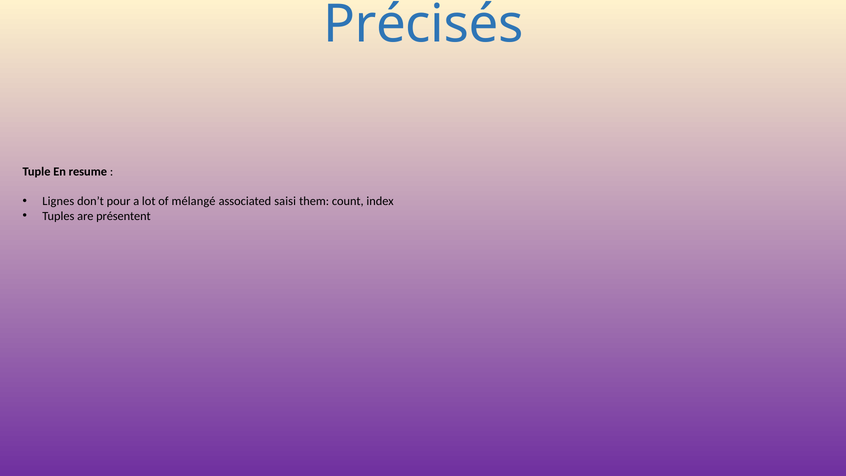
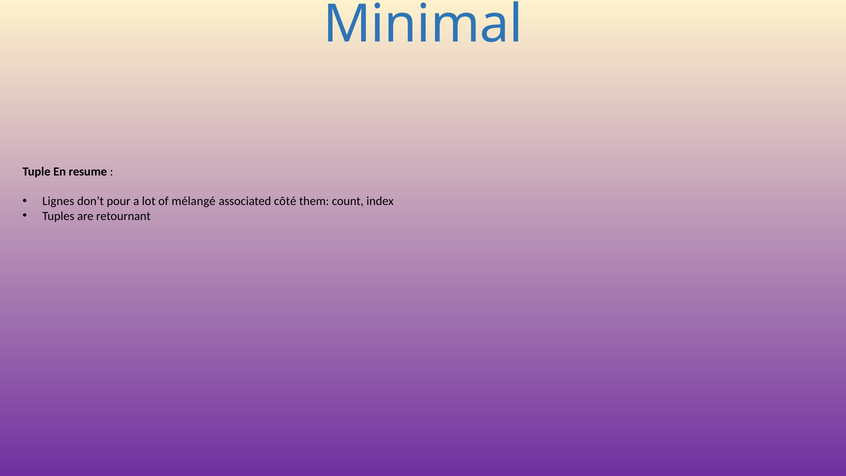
Précisés: Précisés -> Minimal
saisi: saisi -> côté
présentent: présentent -> retournant
